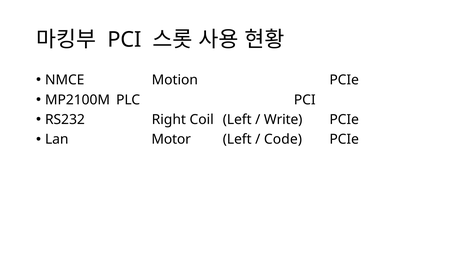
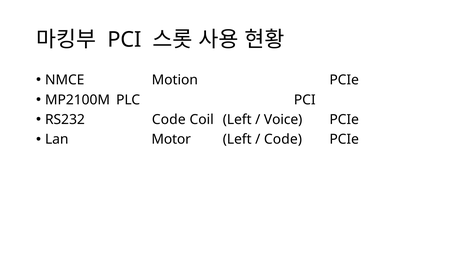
RS232 Right: Right -> Code
Write: Write -> Voice
